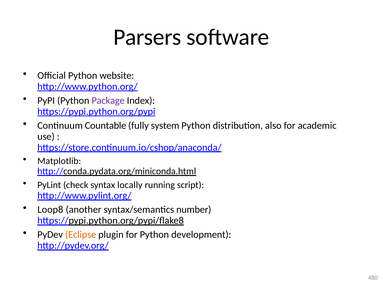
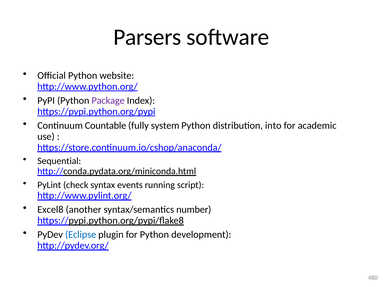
also: also -> into
Matplotlib: Matplotlib -> Sequential
locally: locally -> events
Loop8: Loop8 -> Excel8
Eclipse colour: orange -> blue
